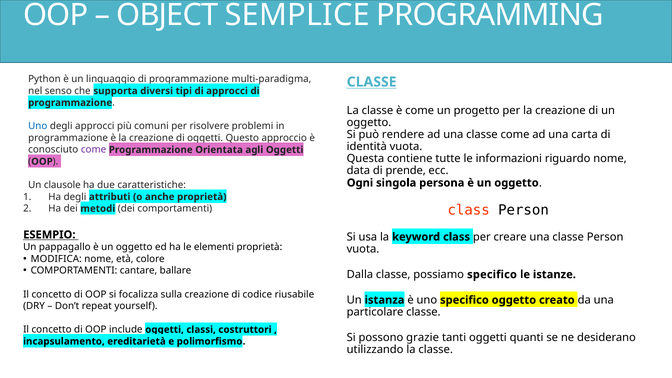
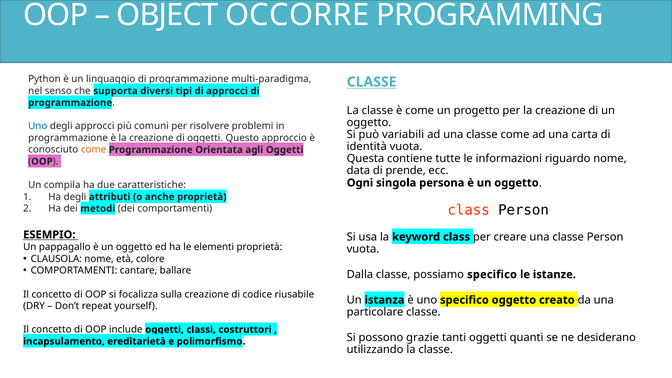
SEMPLICE: SEMPLICE -> OCCORRE
rendere: rendere -> variabili
come at (94, 150) colour: purple -> orange
clausole: clausole -> compila
MODIFICA: MODIFICA -> CLAUSOLA
